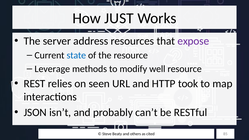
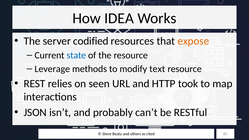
JUST: JUST -> IDEA
address: address -> codified
expose colour: purple -> orange
well: well -> text
